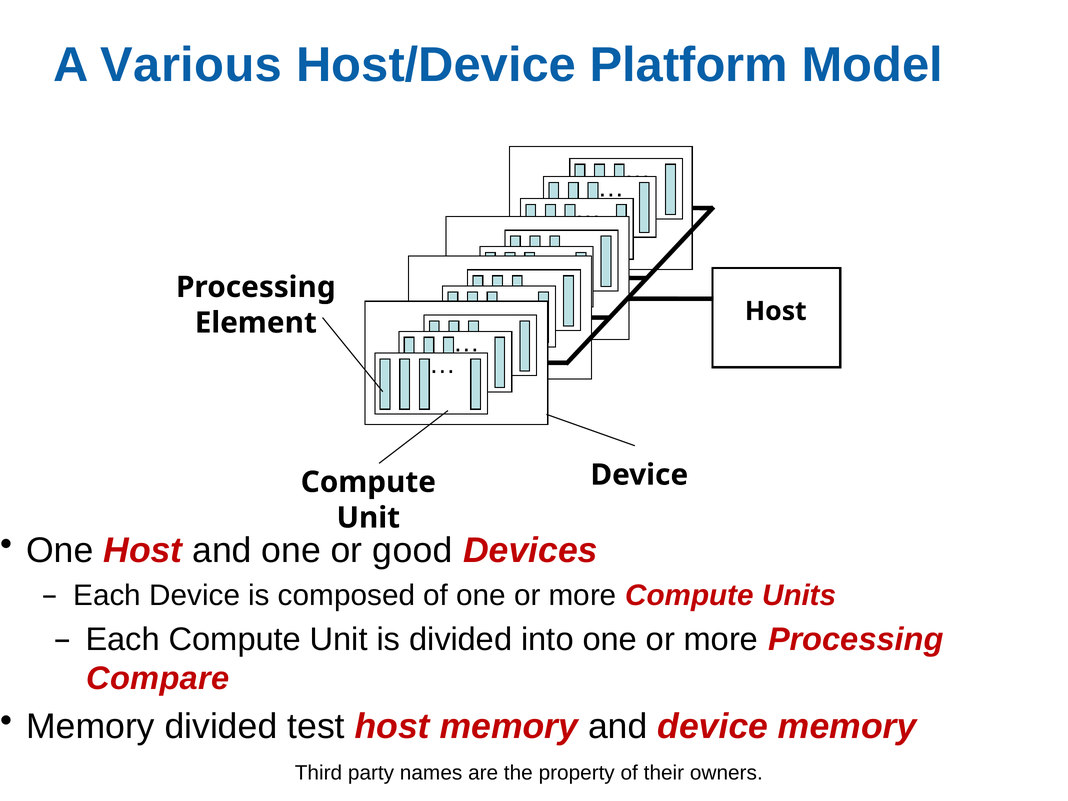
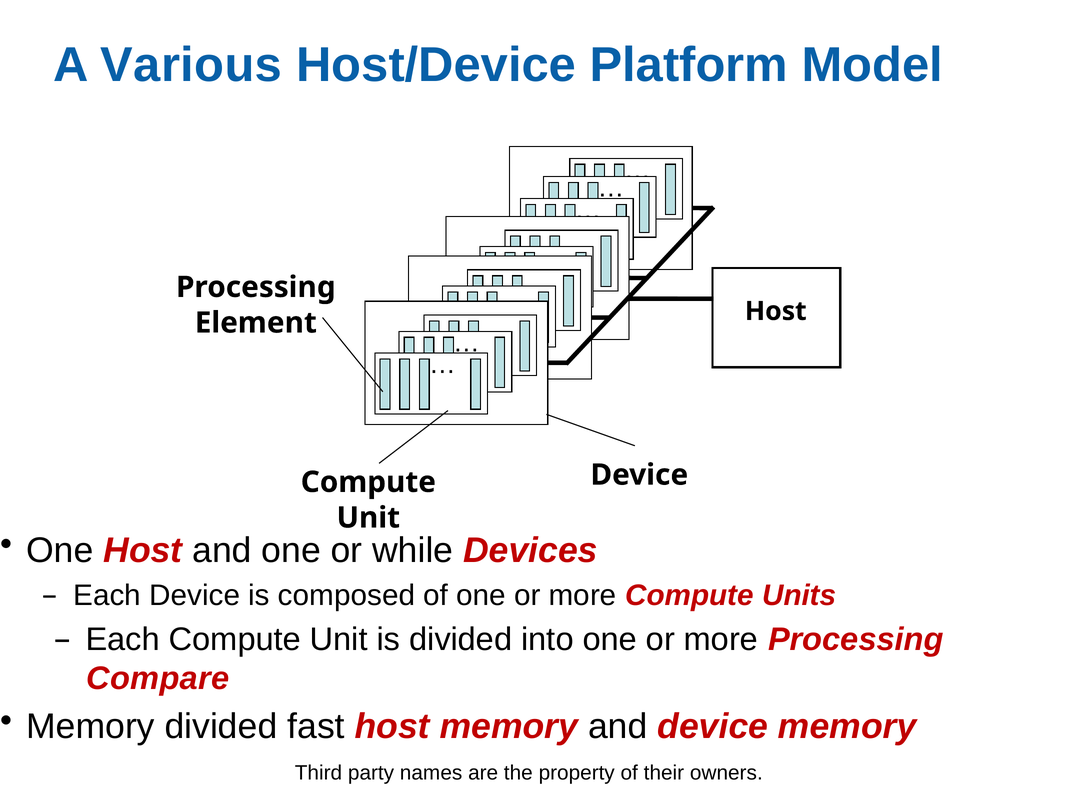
good: good -> while
test: test -> fast
